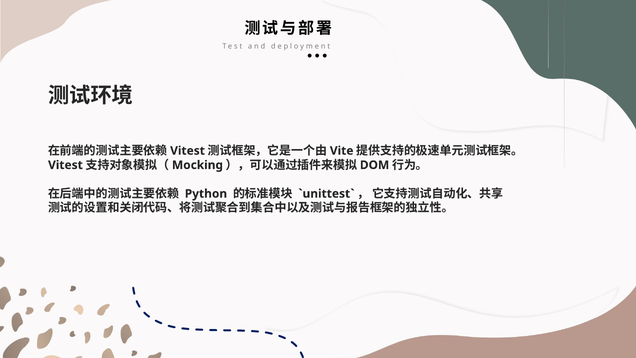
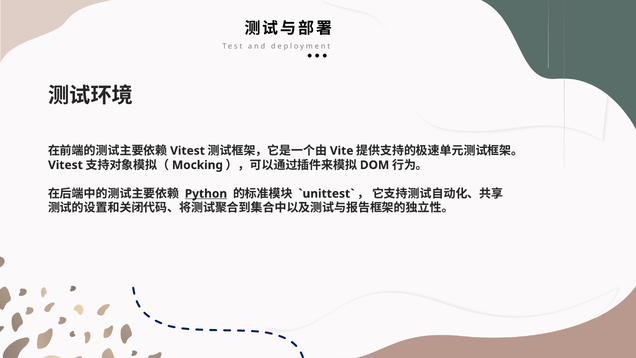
Python underline: none -> present
